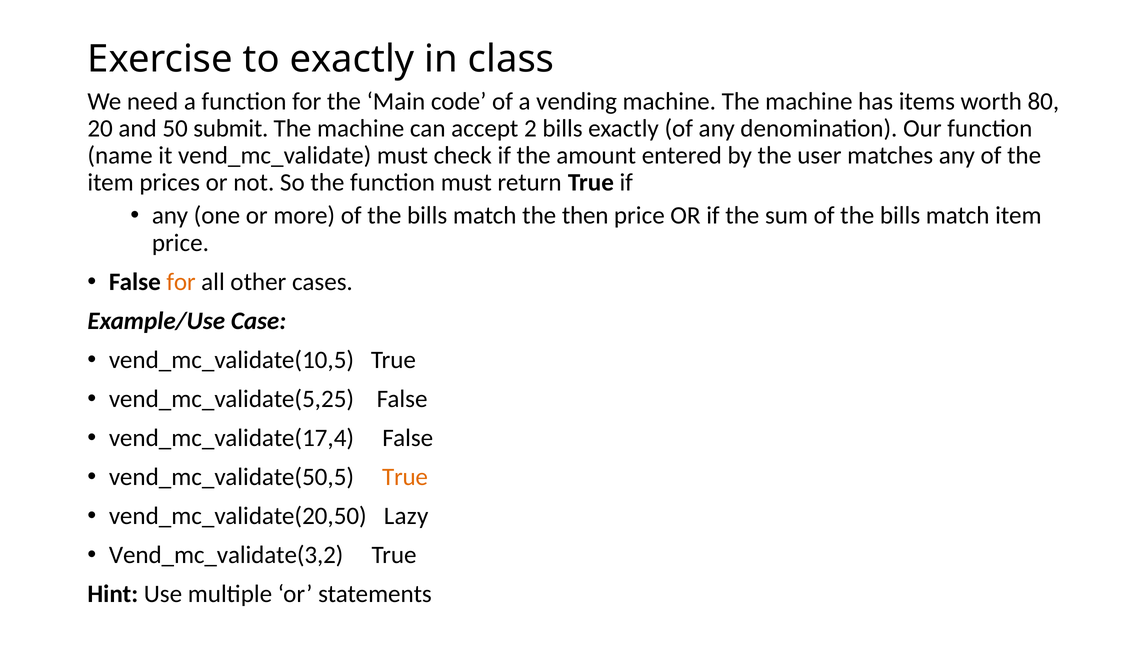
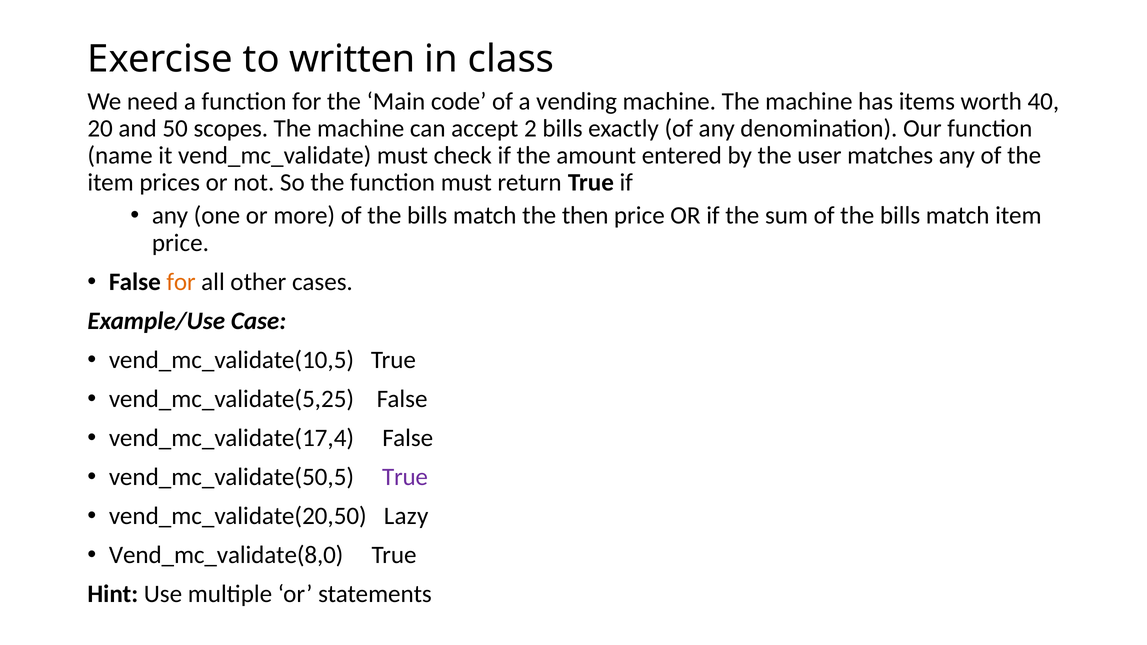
to exactly: exactly -> written
80: 80 -> 40
submit: submit -> scopes
True at (405, 477) colour: orange -> purple
Vend_mc_validate(3,2: Vend_mc_validate(3,2 -> Vend_mc_validate(8,0
